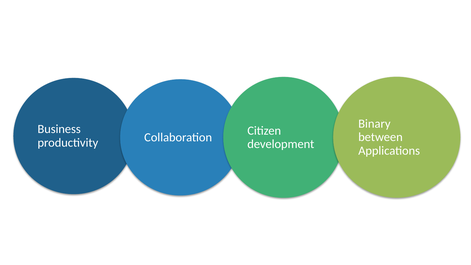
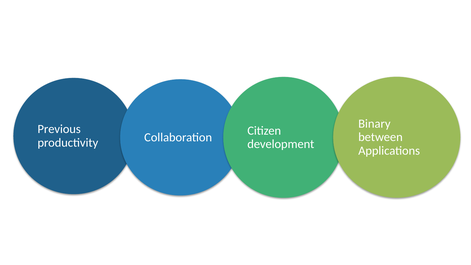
Business: Business -> Previous
